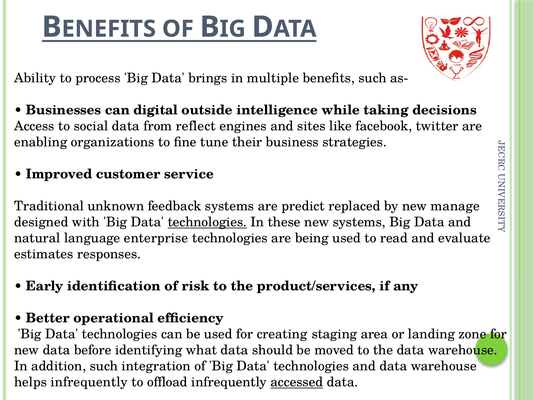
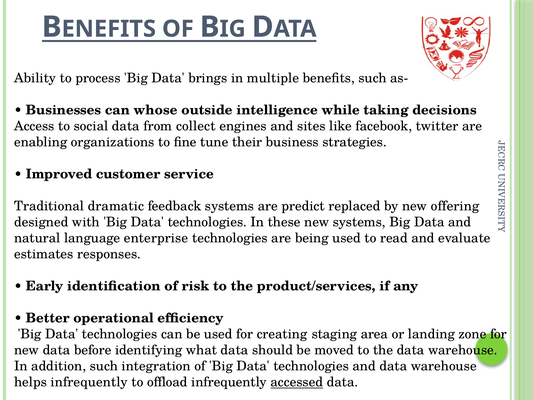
digital: digital -> whose
reflect: reflect -> collect
unknown: unknown -> dramatic
manage: manage -> offering
technologies at (207, 222) underline: present -> none
